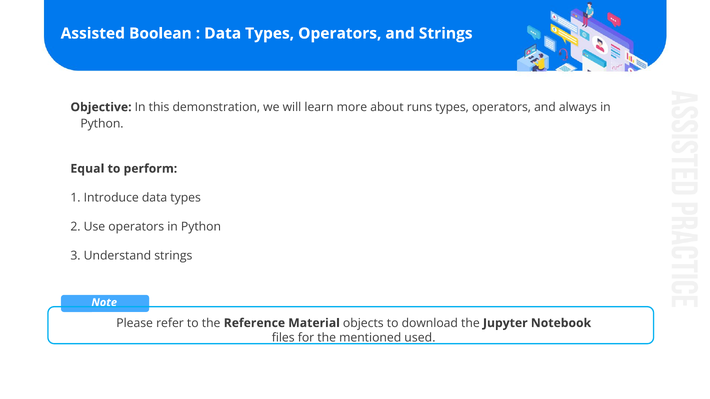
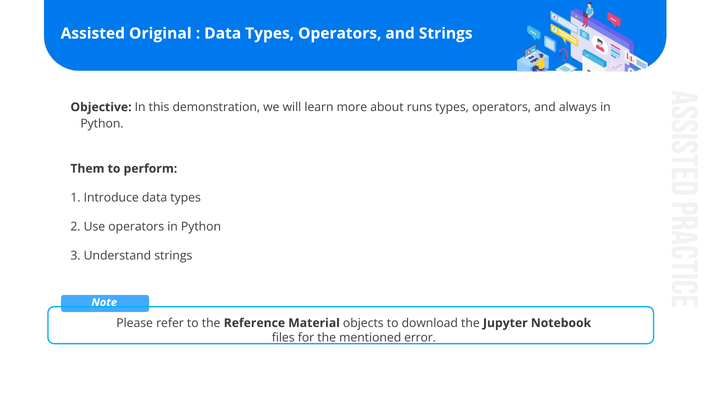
Boolean: Boolean -> Original
Equal: Equal -> Them
used: used -> error
